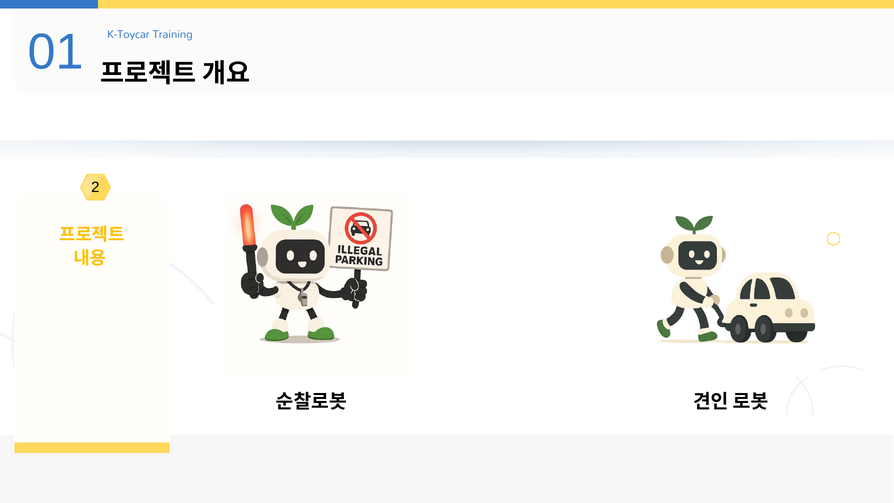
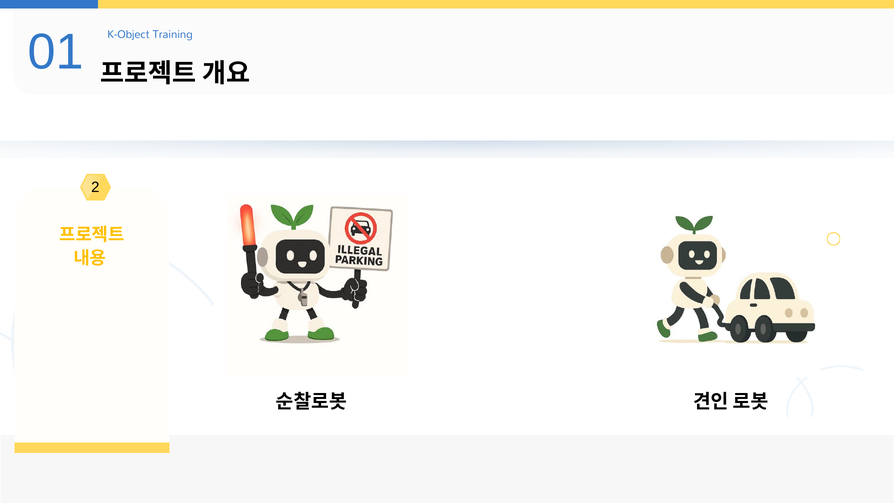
K-Toycar: K-Toycar -> K-Object
